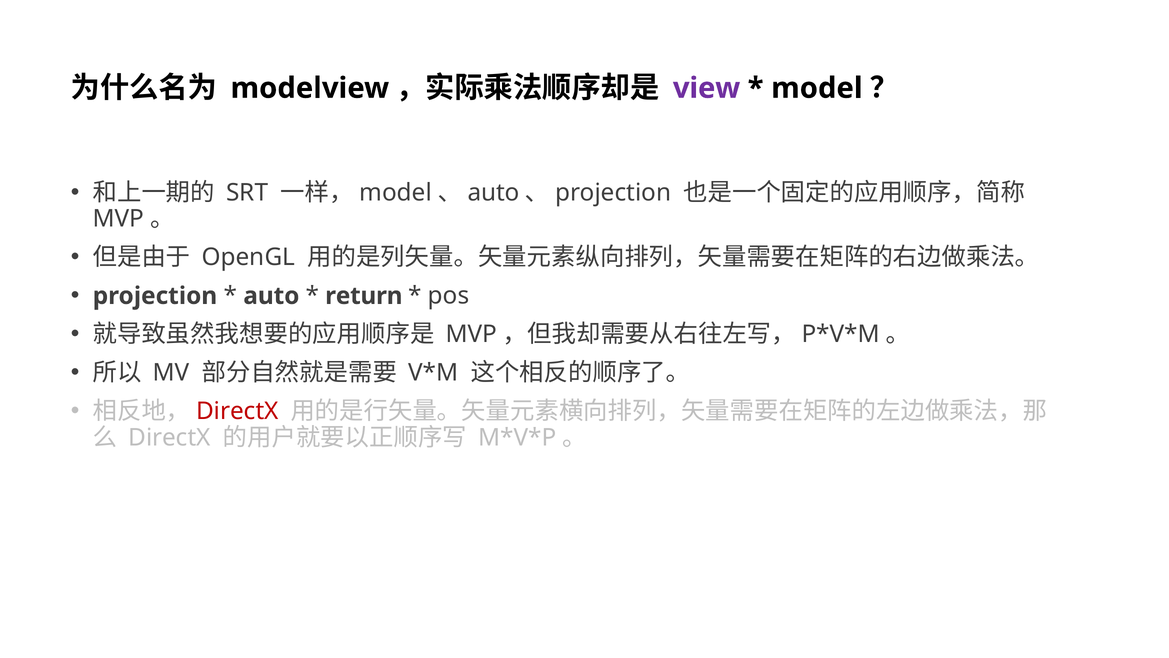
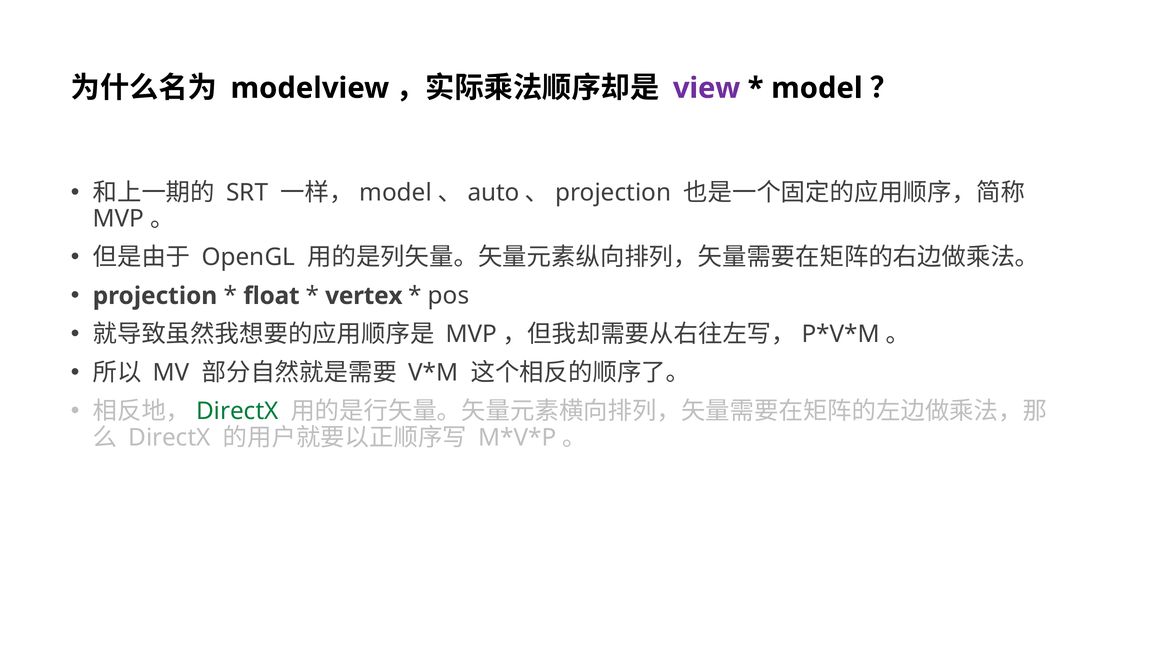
auto at (271, 296): auto -> float
return: return -> vertex
DirectX at (237, 411) colour: red -> green
